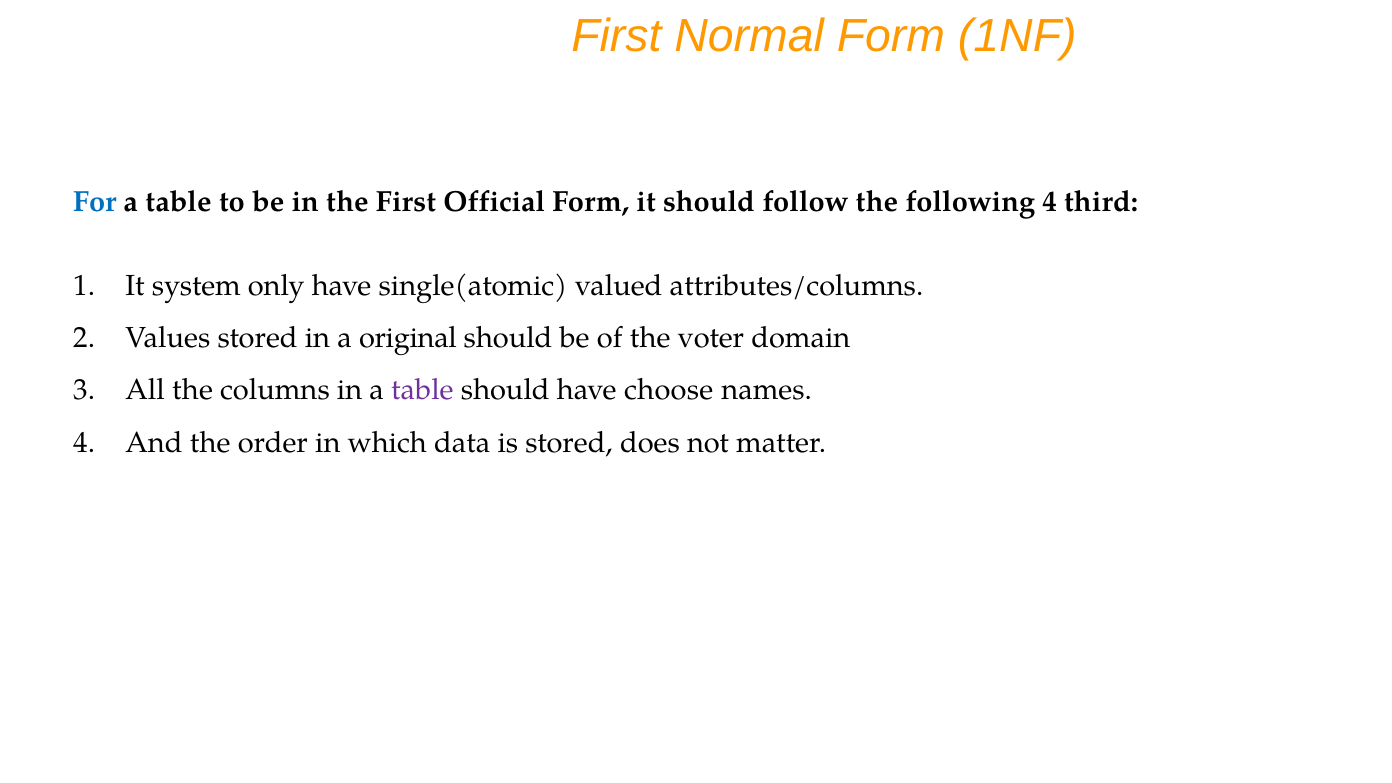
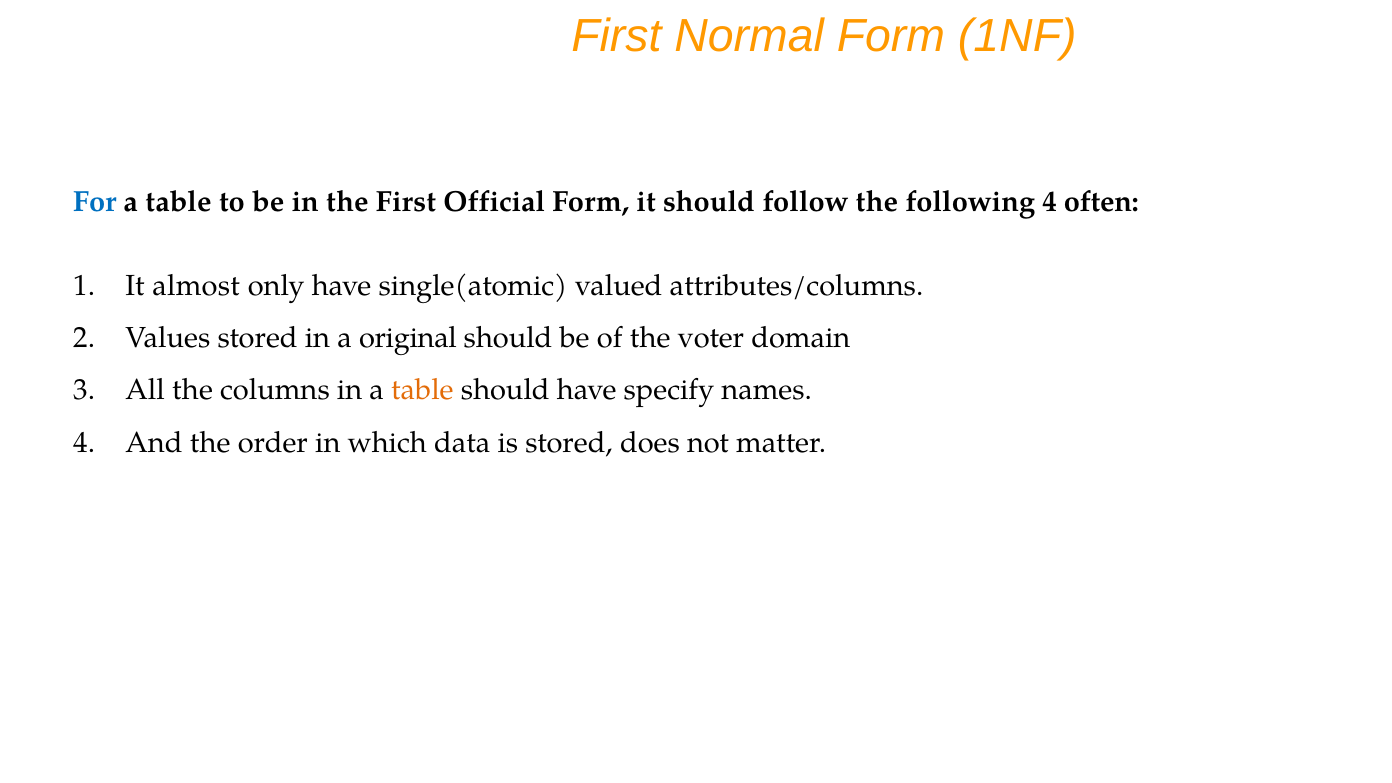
third: third -> often
system: system -> almost
table at (422, 390) colour: purple -> orange
choose: choose -> specify
